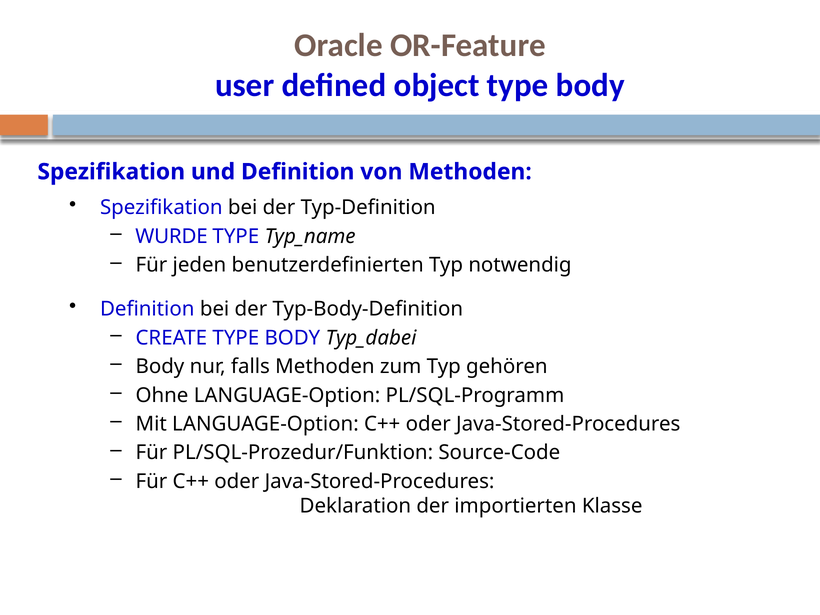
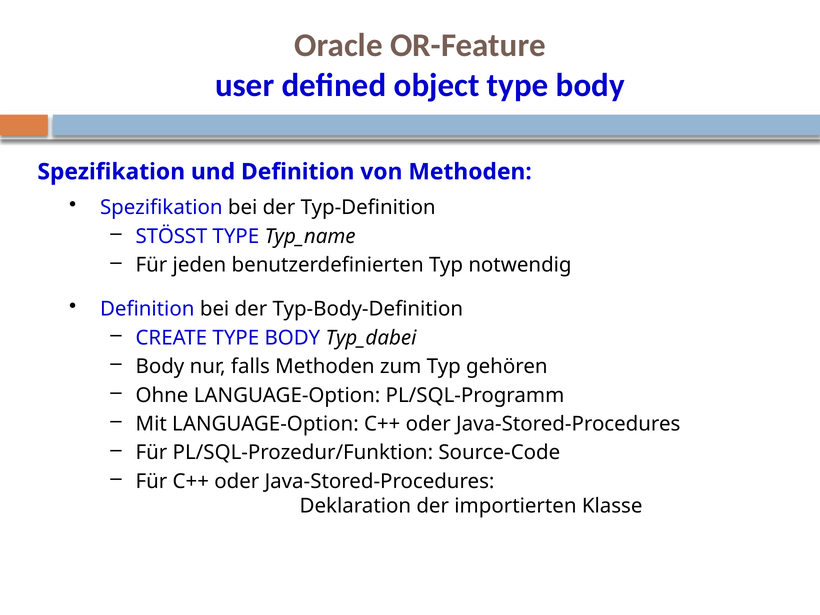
WURDE: WURDE -> STÖSST
